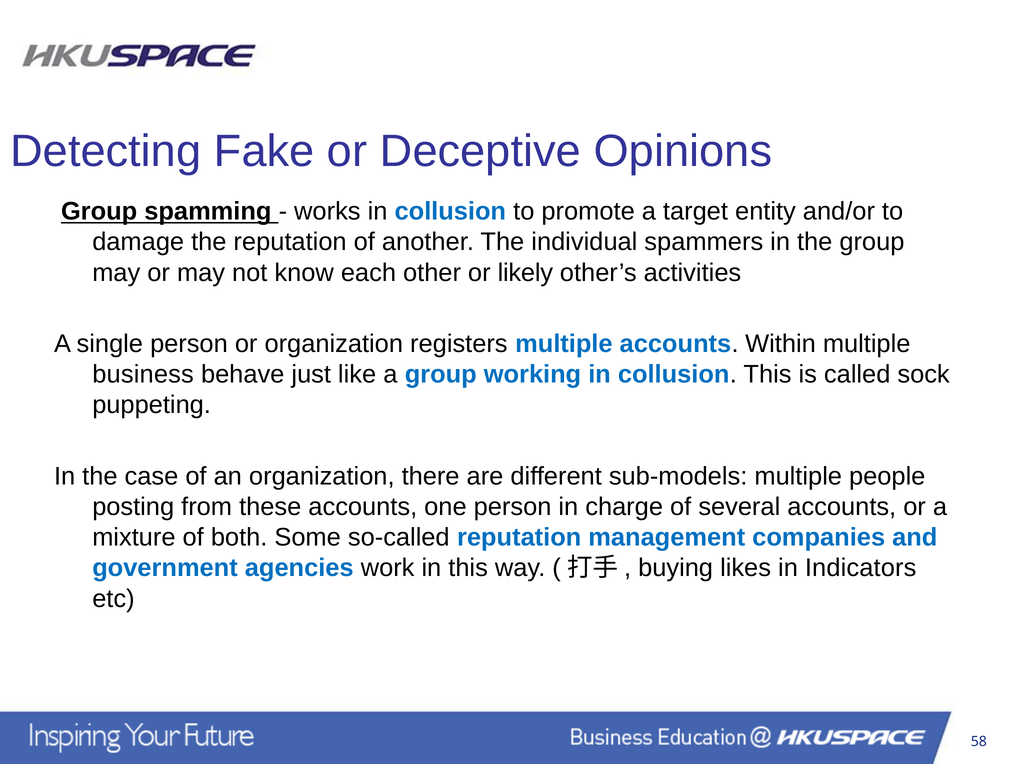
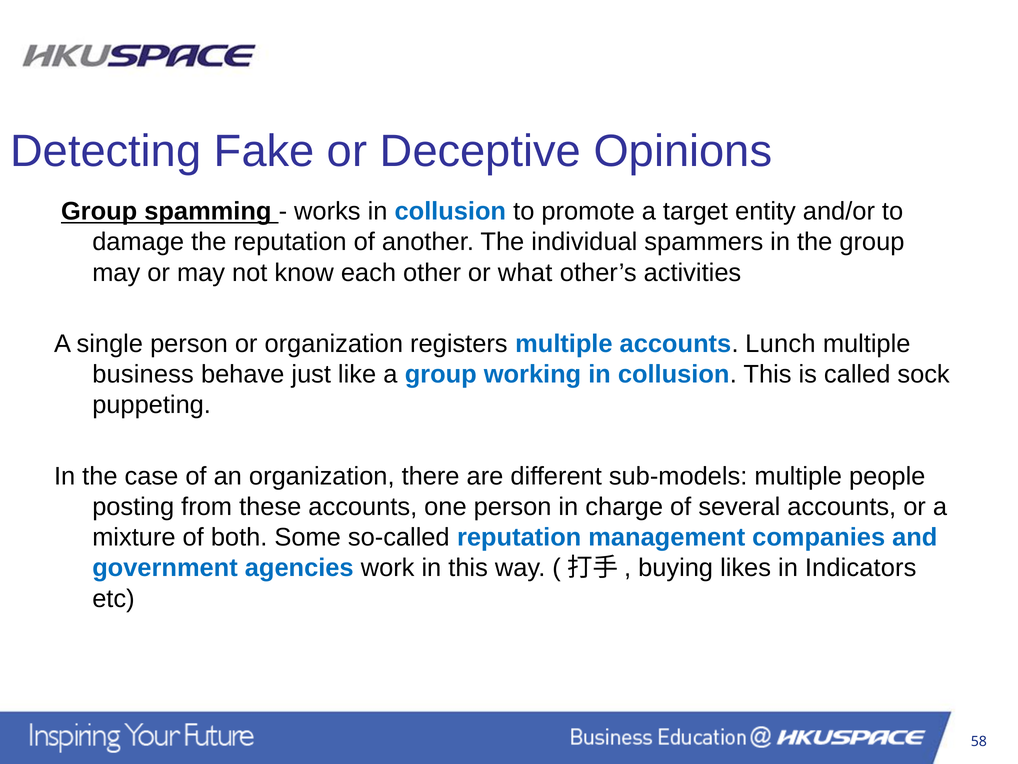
likely: likely -> what
Within: Within -> Lunch
